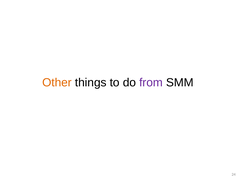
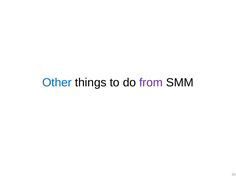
Other colour: orange -> blue
